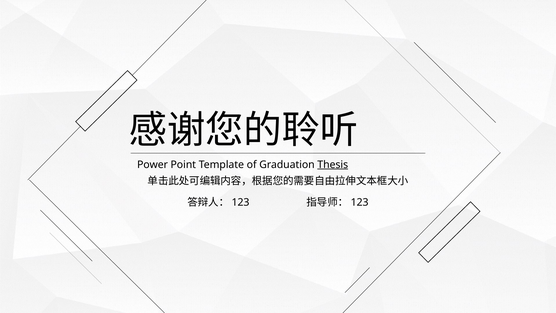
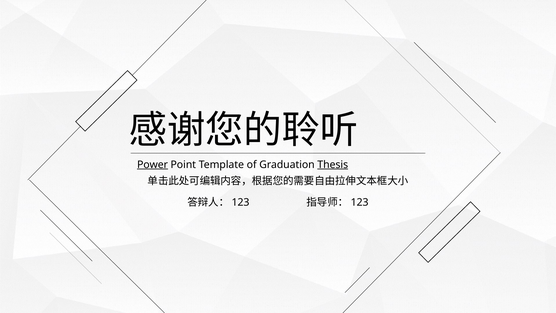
Power underline: none -> present
